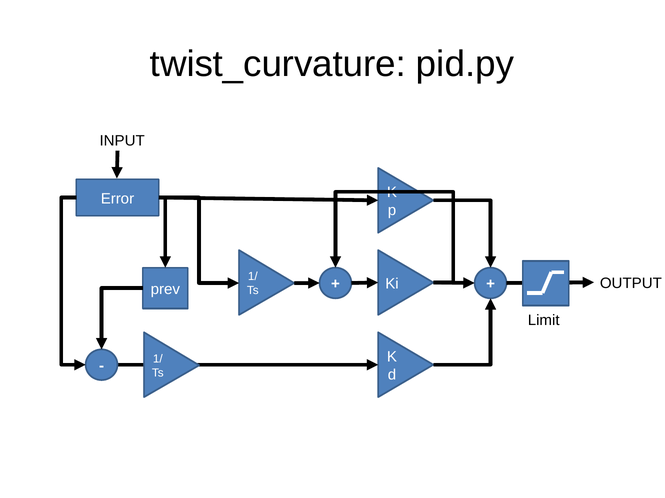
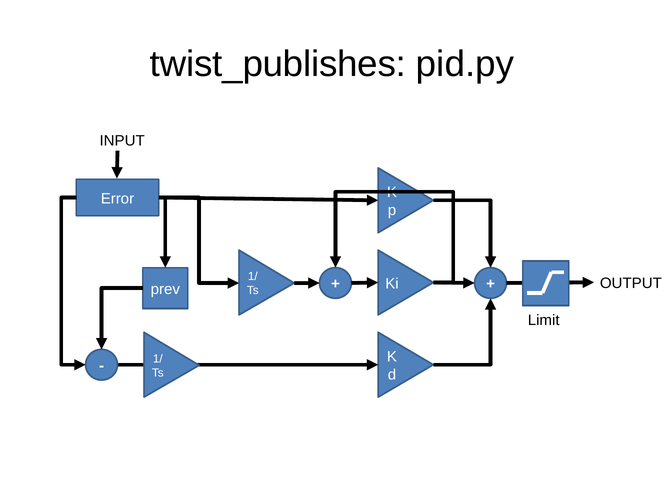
twist_curvature: twist_curvature -> twist_publishes
